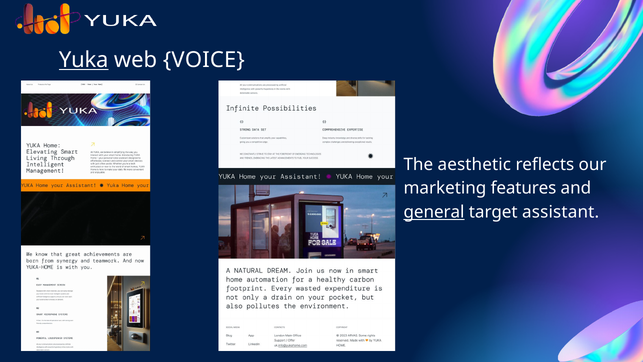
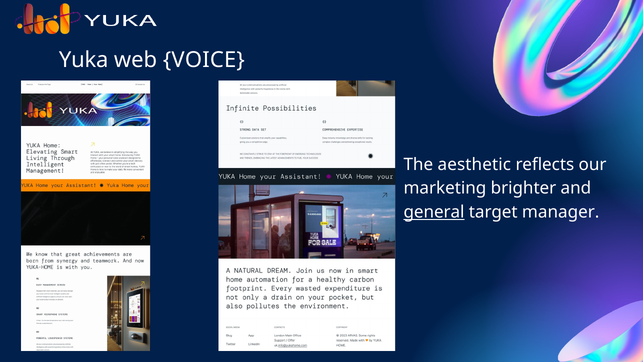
Yuka underline: present -> none
features: features -> brighter
assistant: assistant -> manager
